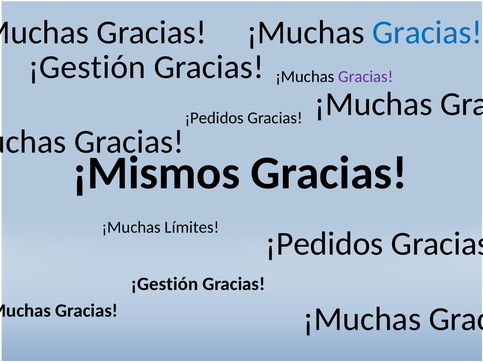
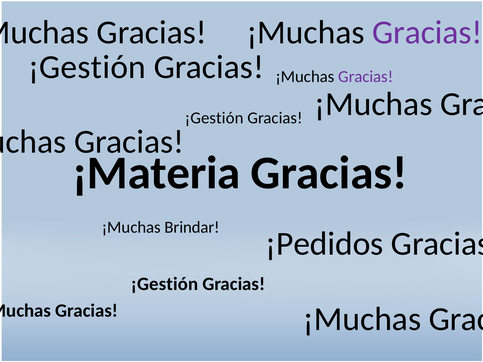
Gracias at (427, 33) colour: blue -> purple
¡Pedidos at (214, 118): ¡Pedidos -> ¡Gestión
¡Mismos: ¡Mismos -> ¡Materia
Límites: Límites -> Brindar
